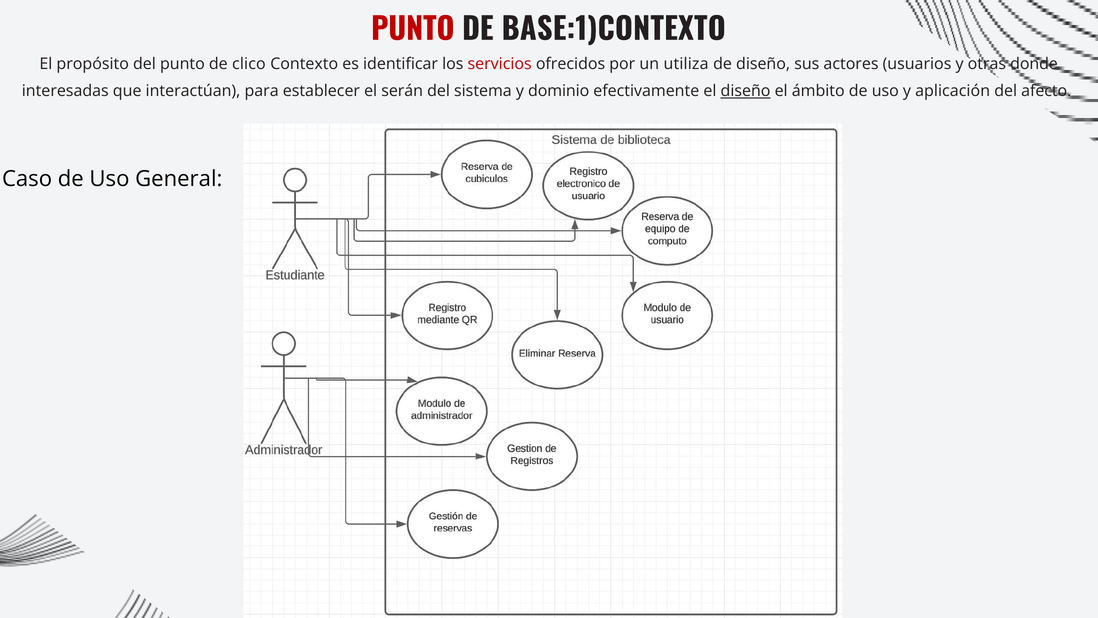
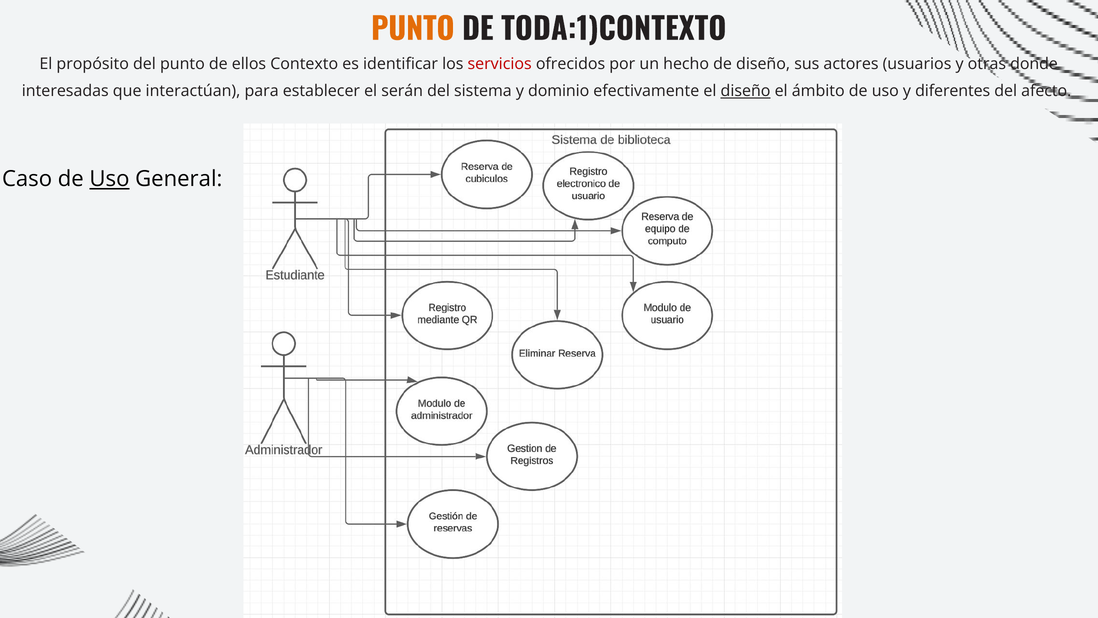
PUNTO at (413, 30) colour: red -> orange
BASE:1)CONTEXTO: BASE:1)CONTEXTO -> TODA:1)CONTEXTO
clico: clico -> ellos
utiliza: utiliza -> hecho
aplicación: aplicación -> diferentes
Uso at (109, 179) underline: none -> present
